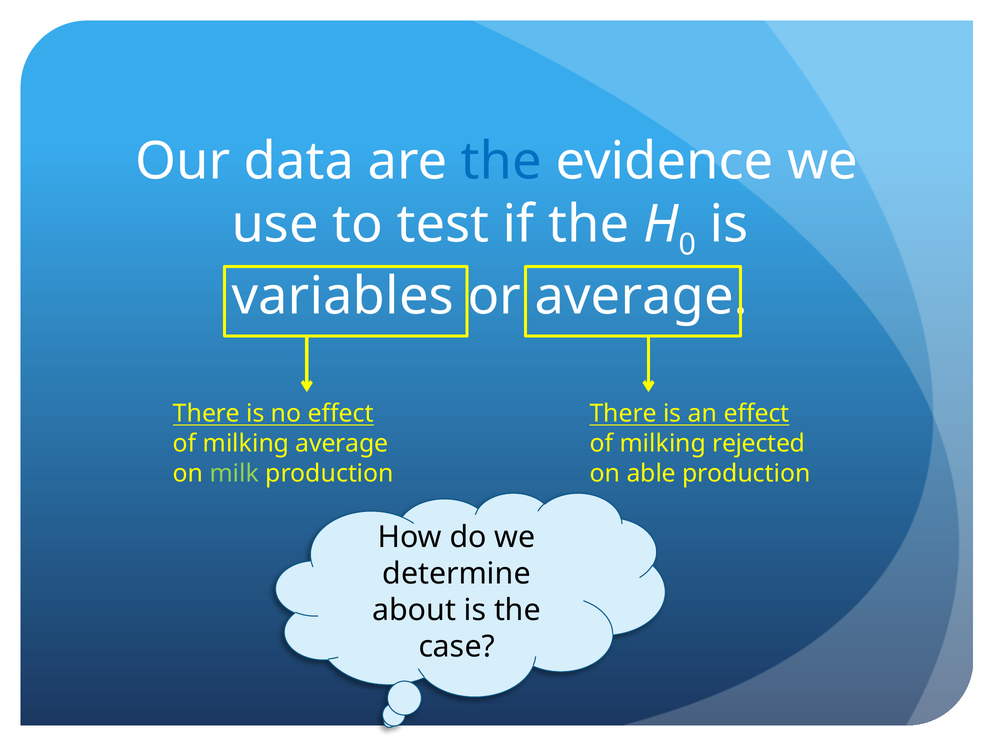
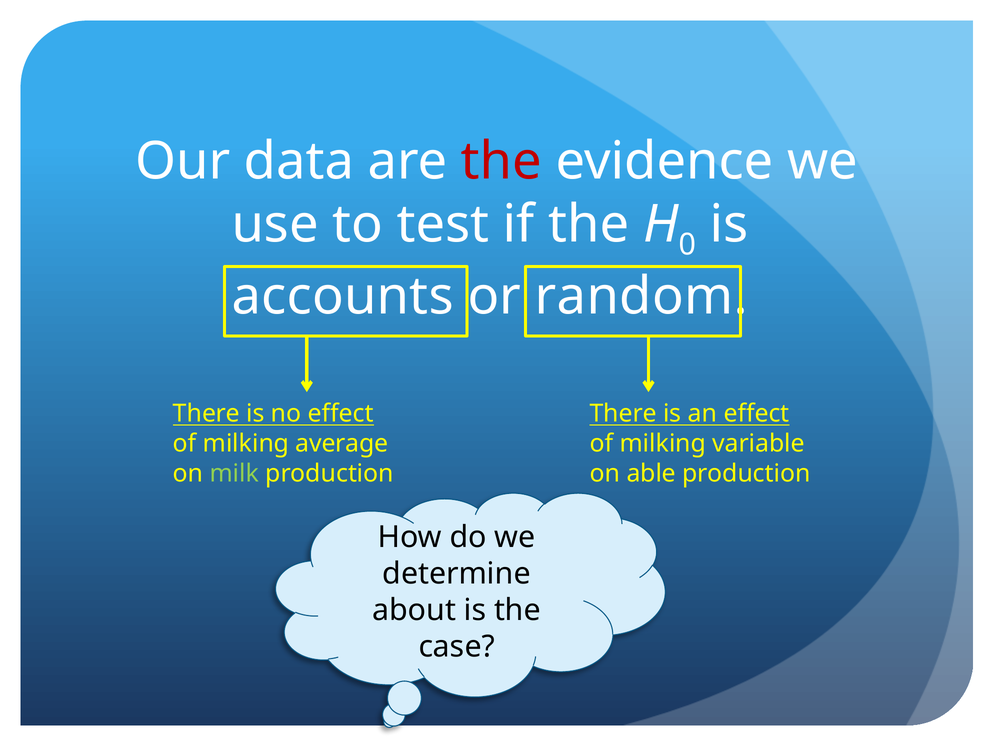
the at (501, 161) colour: blue -> red
variables: variables -> accounts
or average: average -> random
rejected: rejected -> variable
